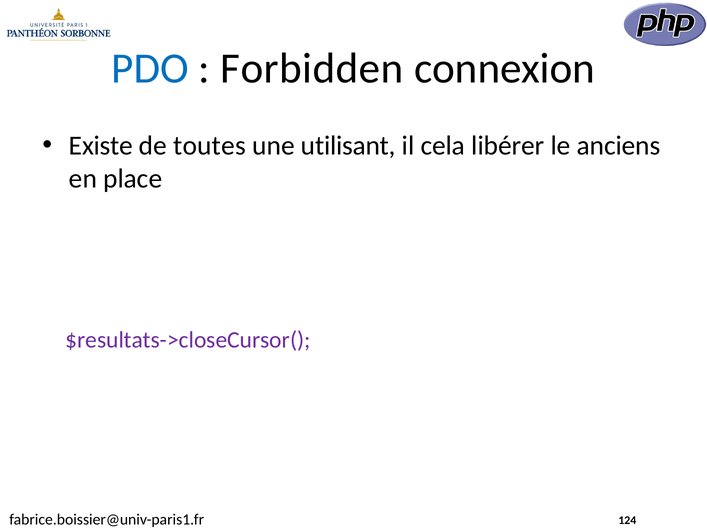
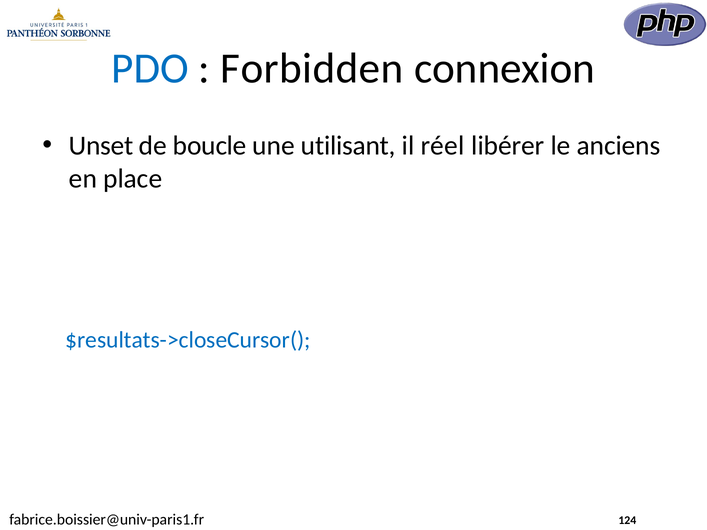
Existe: Existe -> Unset
toutes: toutes -> boucle
cela: cela -> réel
$resultats->closeCursor( colour: purple -> blue
